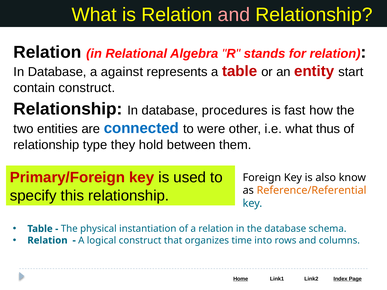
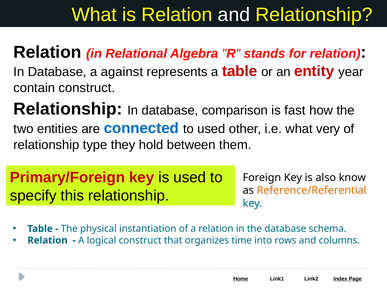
and at (234, 15) colour: pink -> white
start: start -> year
procedures: procedures -> comparison
to were: were -> used
thus: thus -> very
